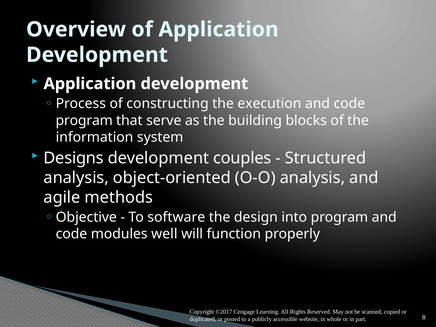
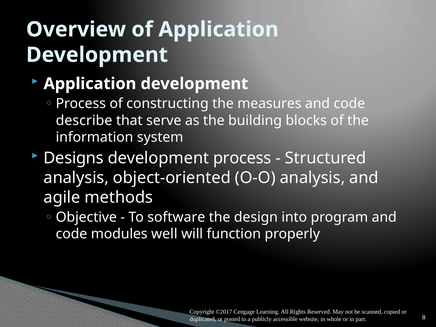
execution: execution -> measures
program at (84, 120): program -> describe
development couples: couples -> process
